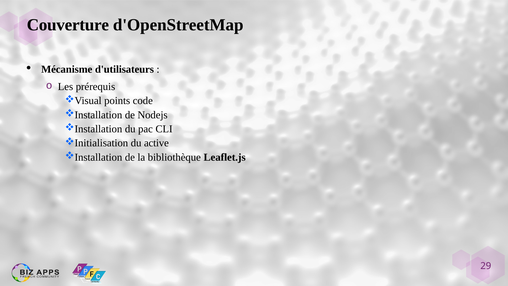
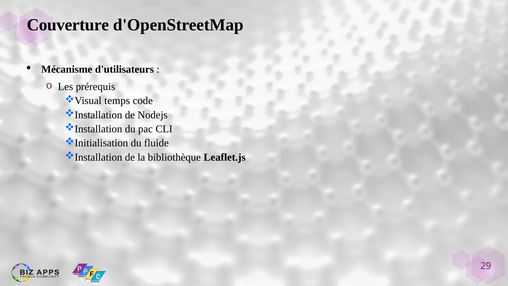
points: points -> temps
active: active -> fluide
